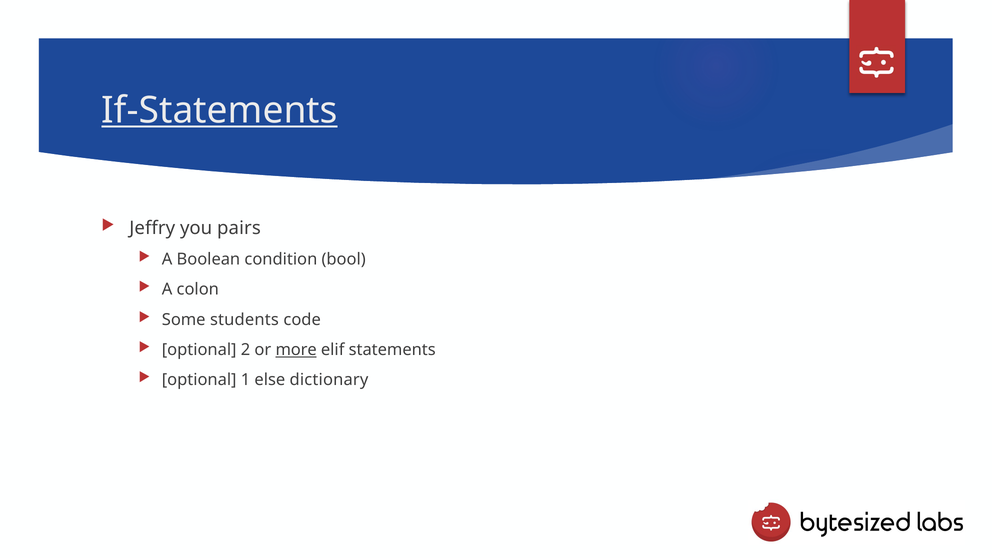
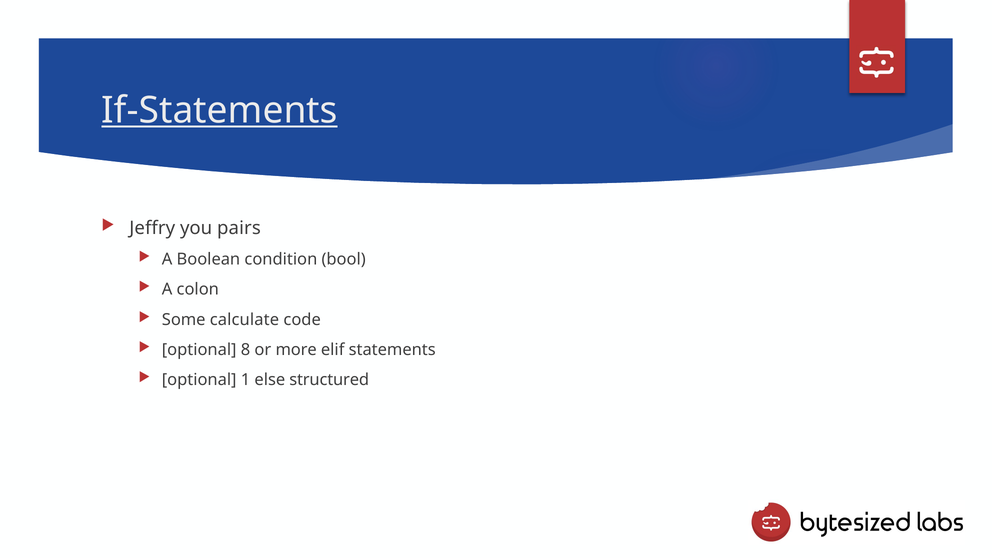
students: students -> calculate
2: 2 -> 8
more underline: present -> none
dictionary: dictionary -> structured
